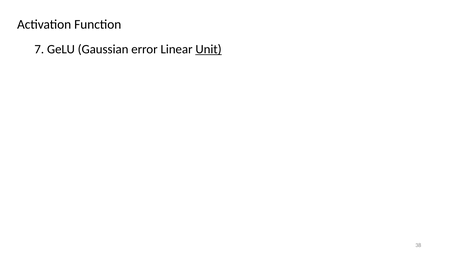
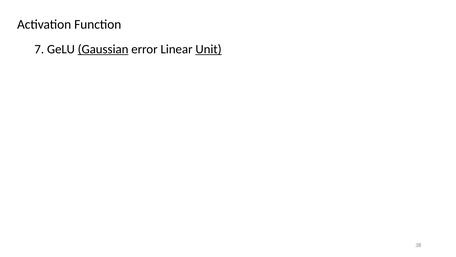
Gaussian underline: none -> present
